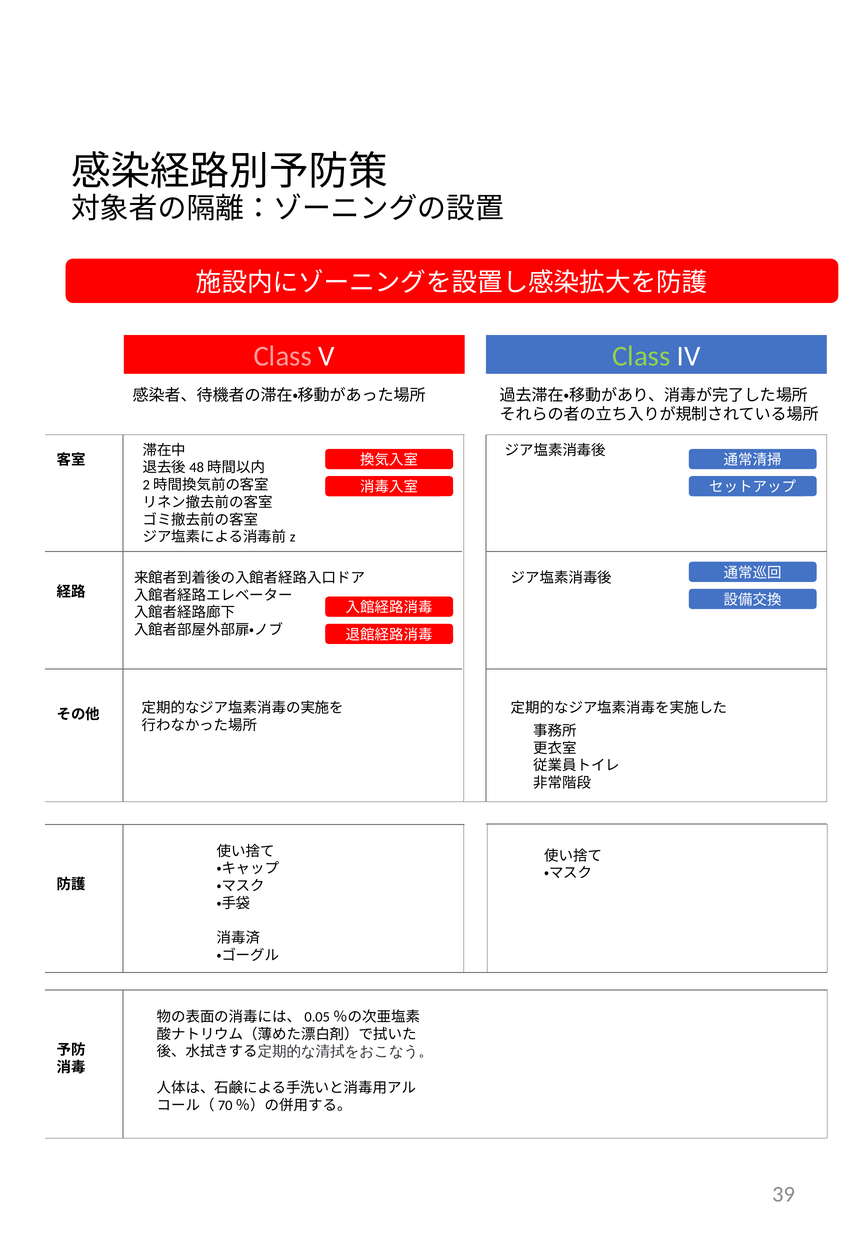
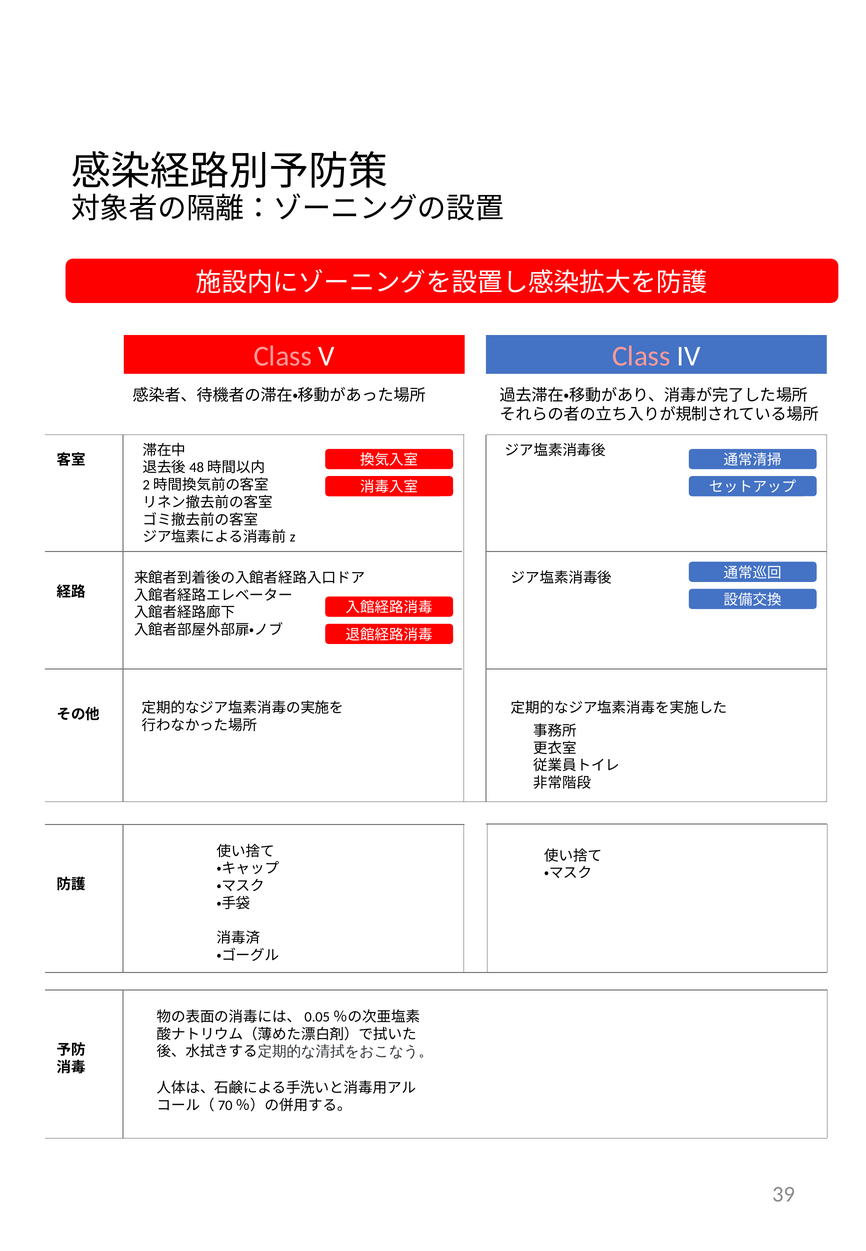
Class at (641, 356) colour: light green -> pink
